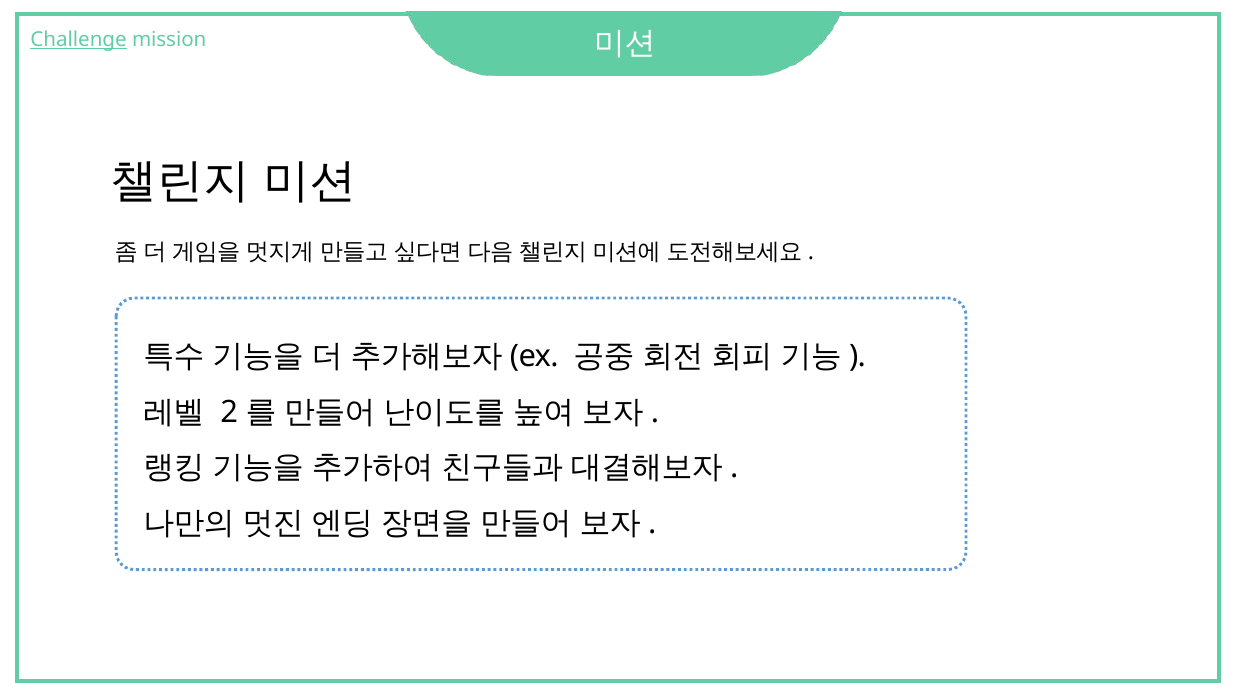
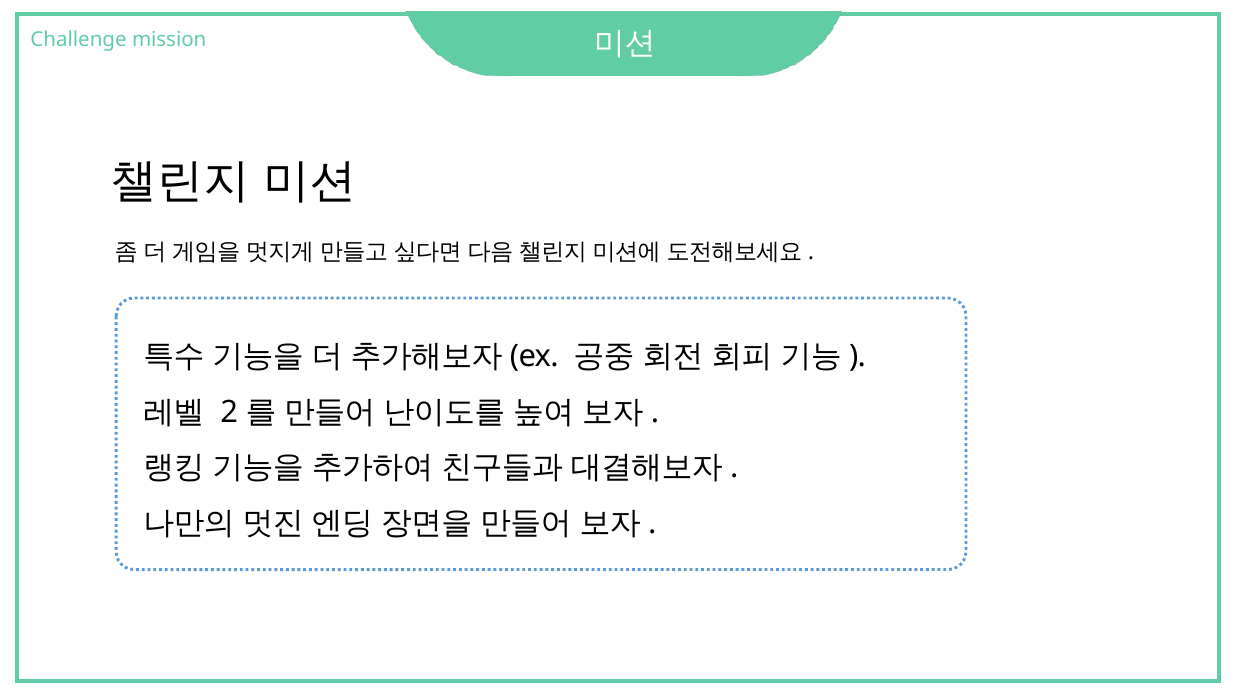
Challenge underline: present -> none
